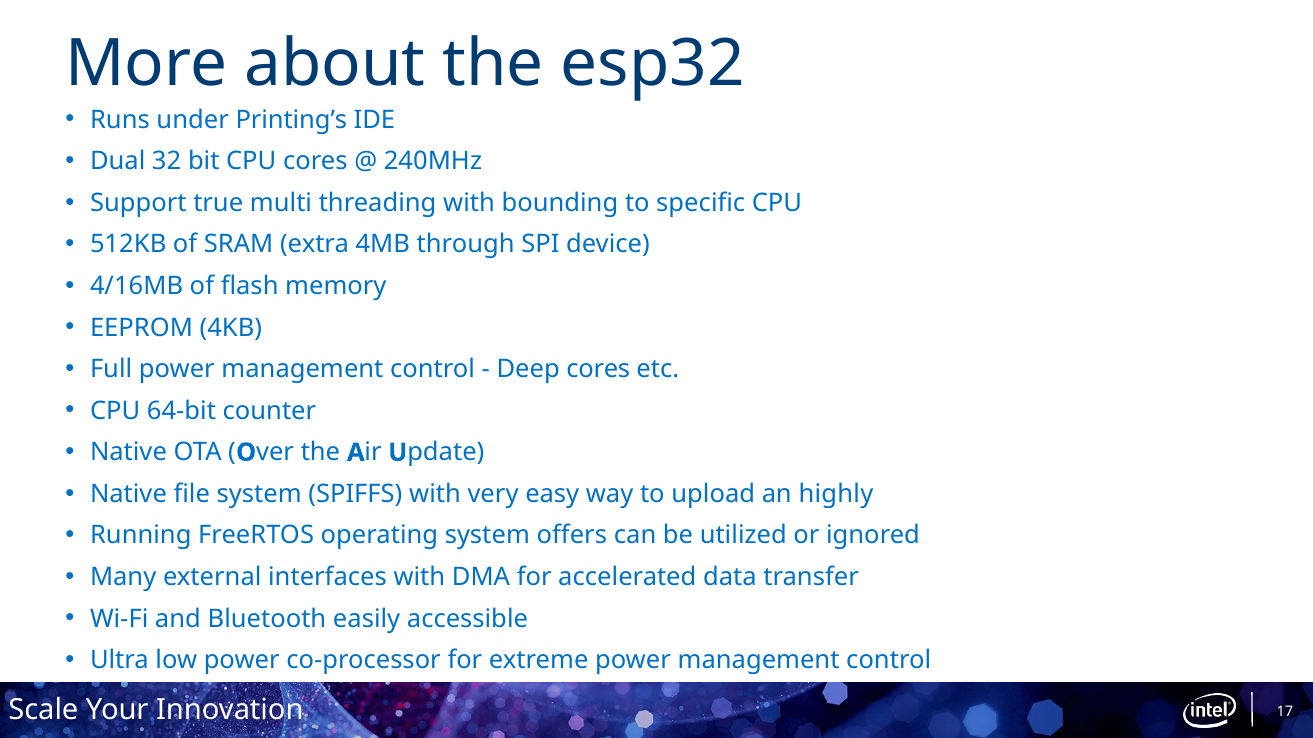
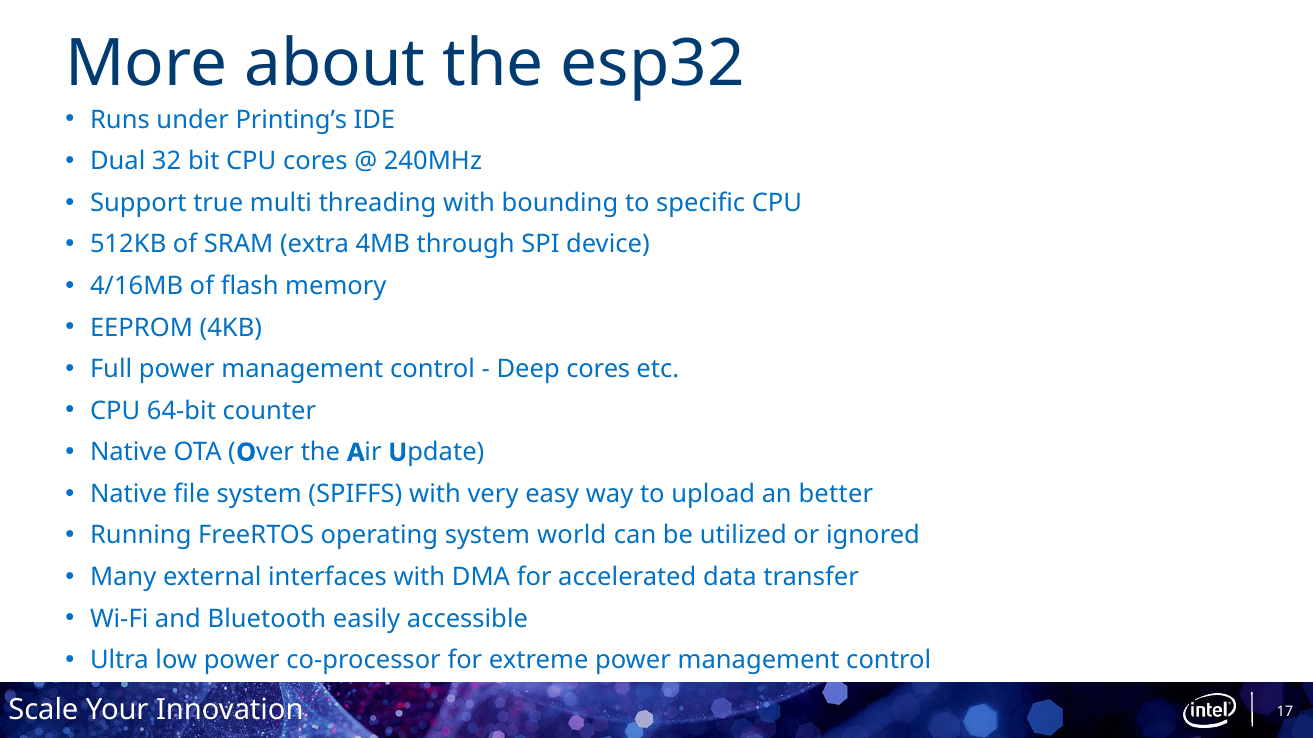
highly: highly -> better
offers: offers -> world
